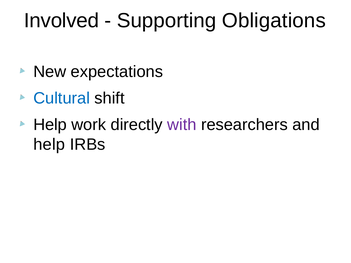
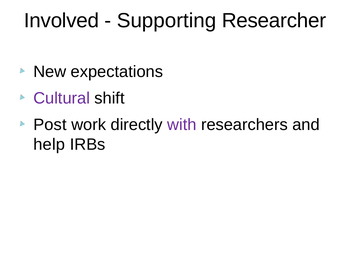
Obligations: Obligations -> Researcher
Cultural colour: blue -> purple
Help at (50, 125): Help -> Post
